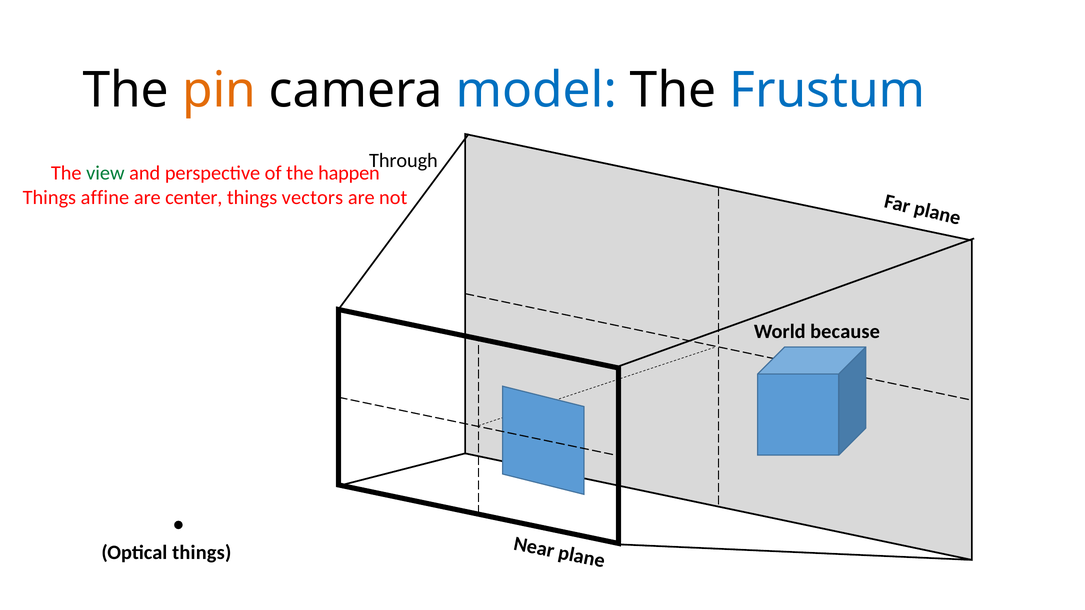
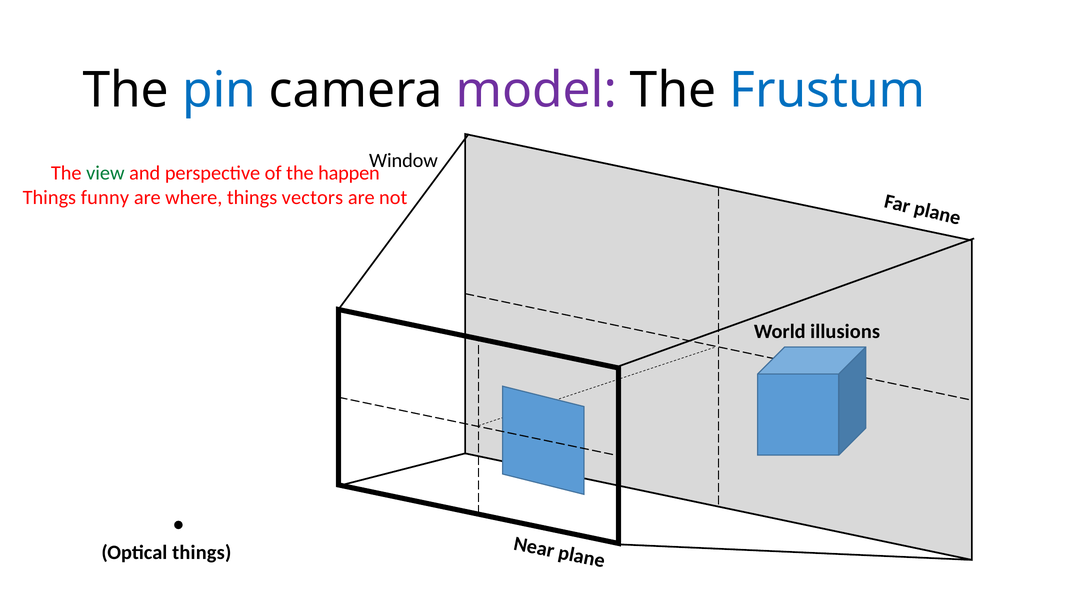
pin colour: orange -> blue
model colour: blue -> purple
Through: Through -> Window
affine: affine -> funny
center: center -> where
because: because -> illusions
